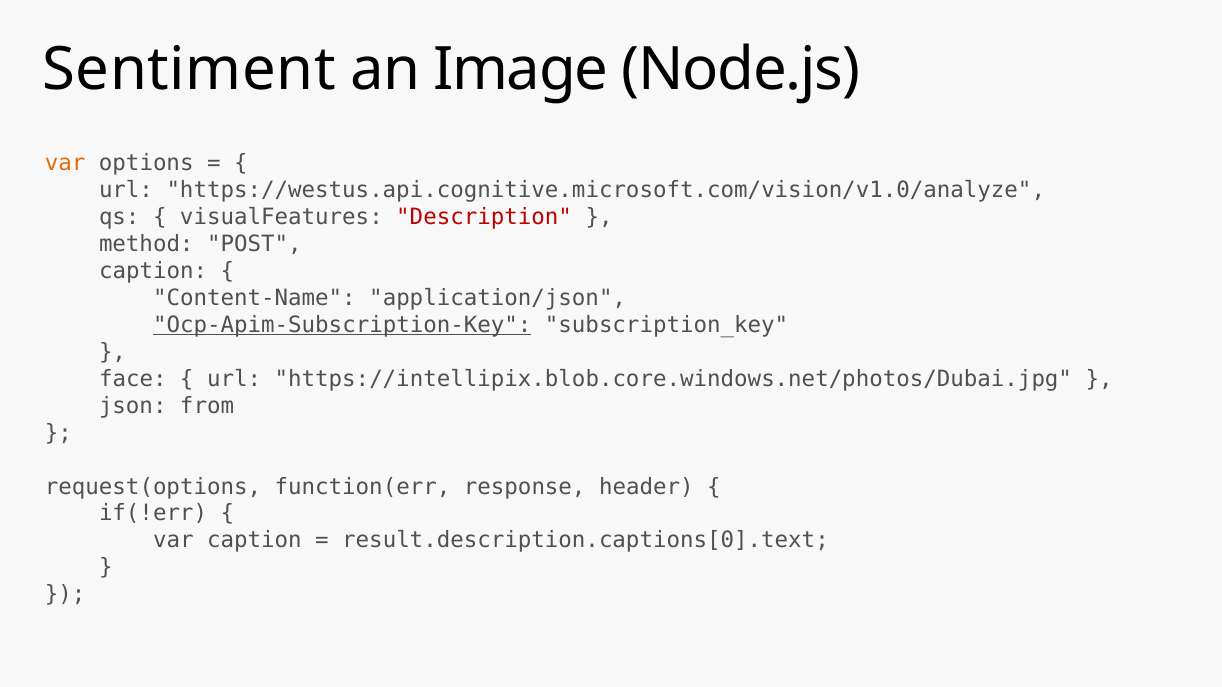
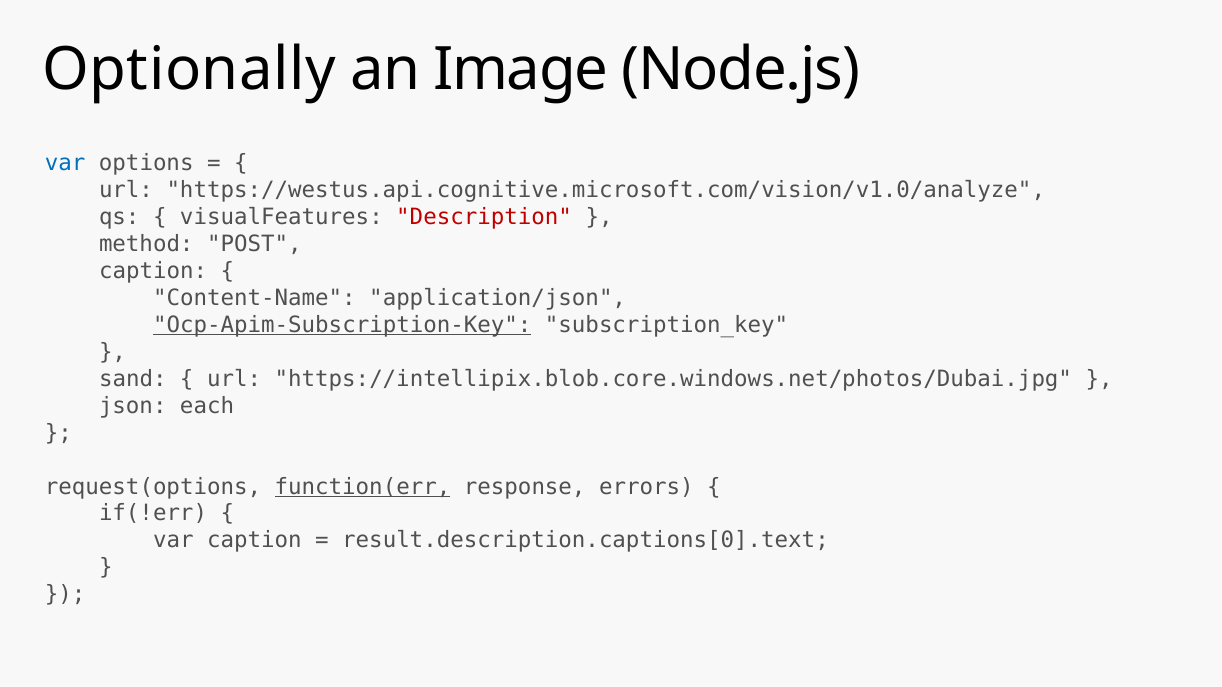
Sentiment: Sentiment -> Optionally
var at (65, 163) colour: orange -> blue
face: face -> sand
from: from -> each
function(err underline: none -> present
header: header -> errors
